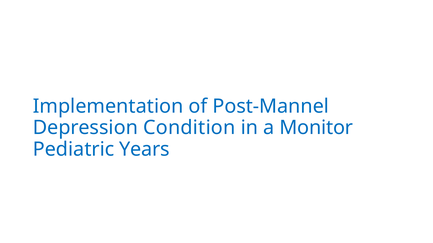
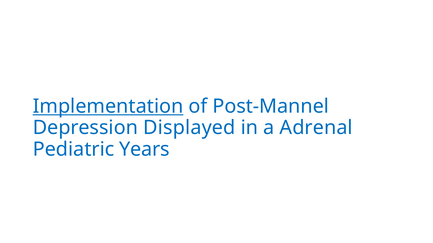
Implementation underline: none -> present
Condition: Condition -> Displayed
Monitor: Monitor -> Adrenal
